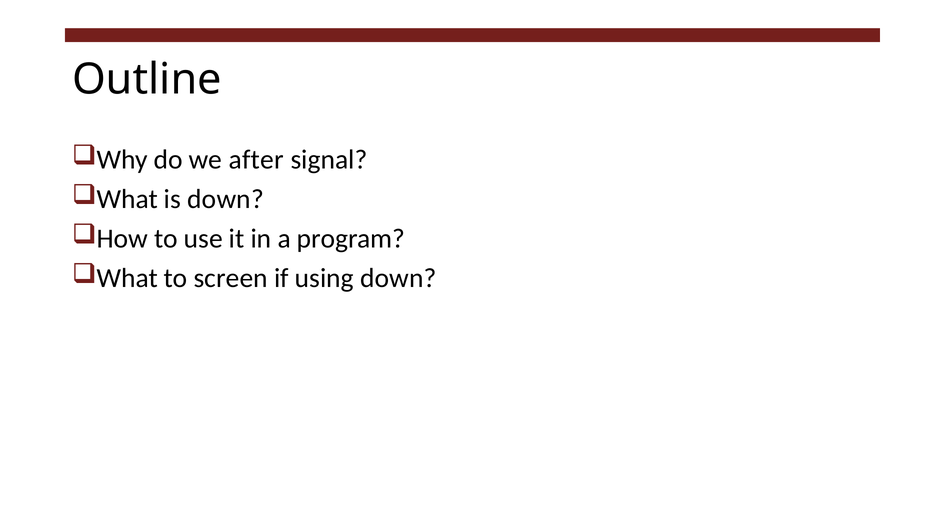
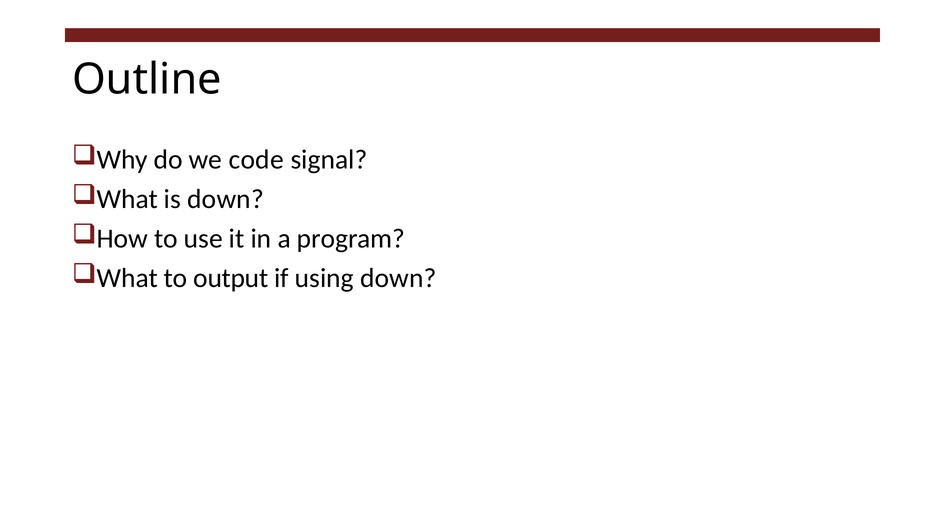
after: after -> code
screen: screen -> output
